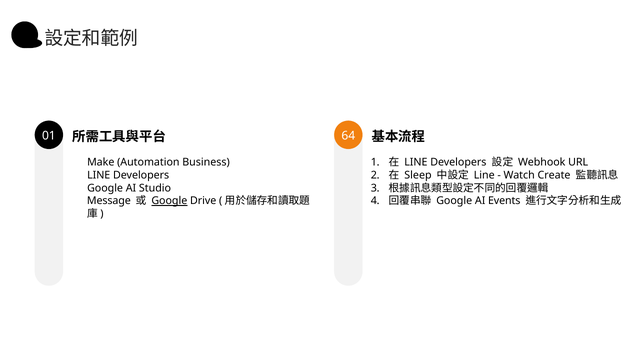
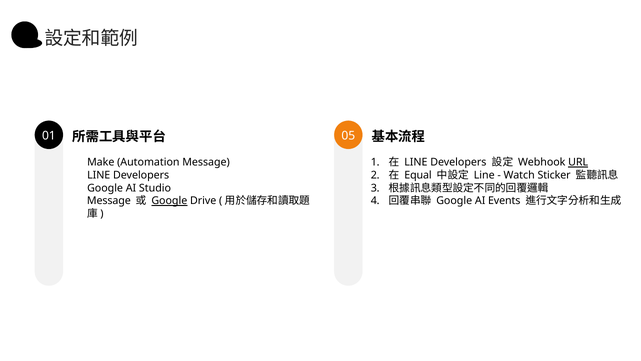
64: 64 -> 05
URL underline: none -> present
Automation Business: Business -> Message
Sleep: Sleep -> Equal
Create: Create -> Sticker
